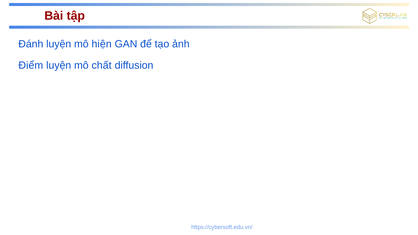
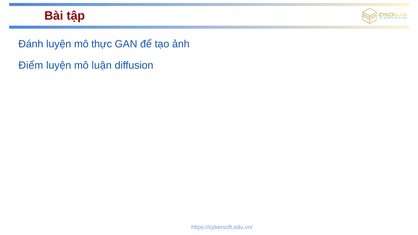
hiện: hiện -> thực
chất: chất -> luận
